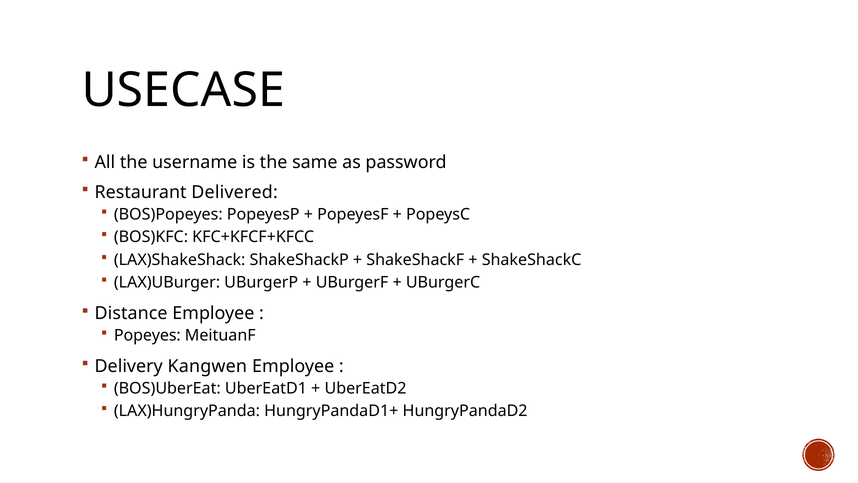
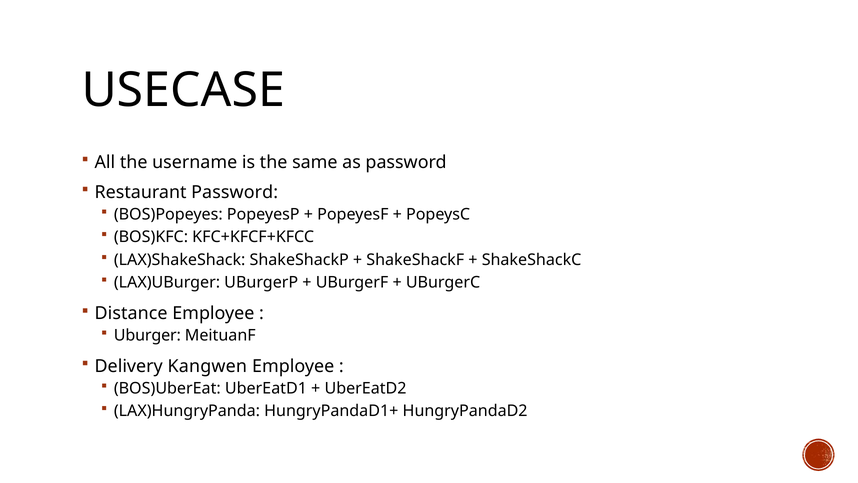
Restaurant Delivered: Delivered -> Password
Popeyes: Popeyes -> Uburger
